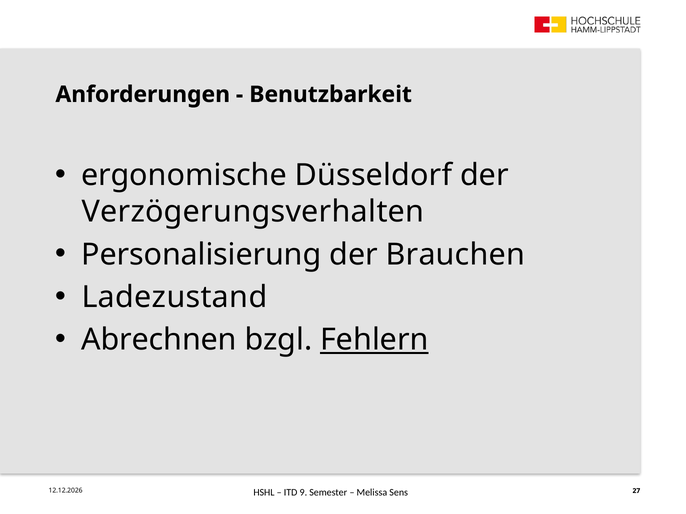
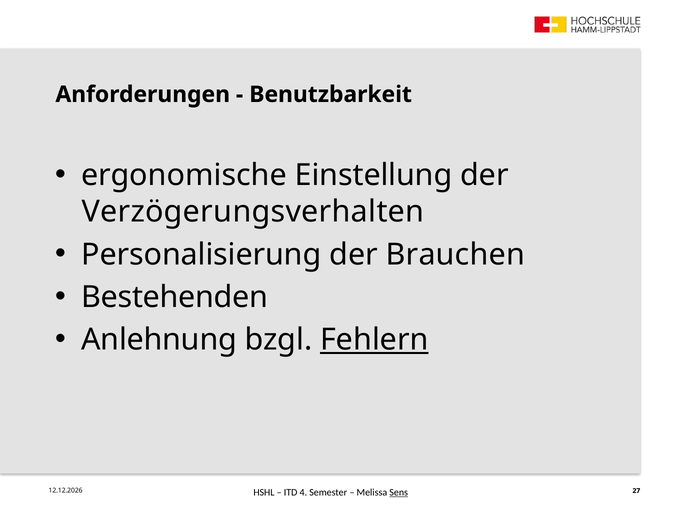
Düsseldorf: Düsseldorf -> Einstellung
Ladezustand: Ladezustand -> Bestehenden
Abrechnen: Abrechnen -> Anlehnung
9: 9 -> 4
Sens underline: none -> present
